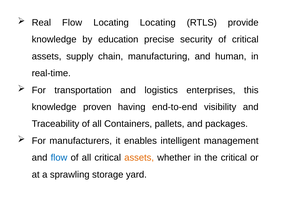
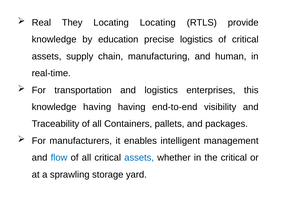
Real Flow: Flow -> They
precise security: security -> logistics
knowledge proven: proven -> having
assets at (139, 157) colour: orange -> blue
